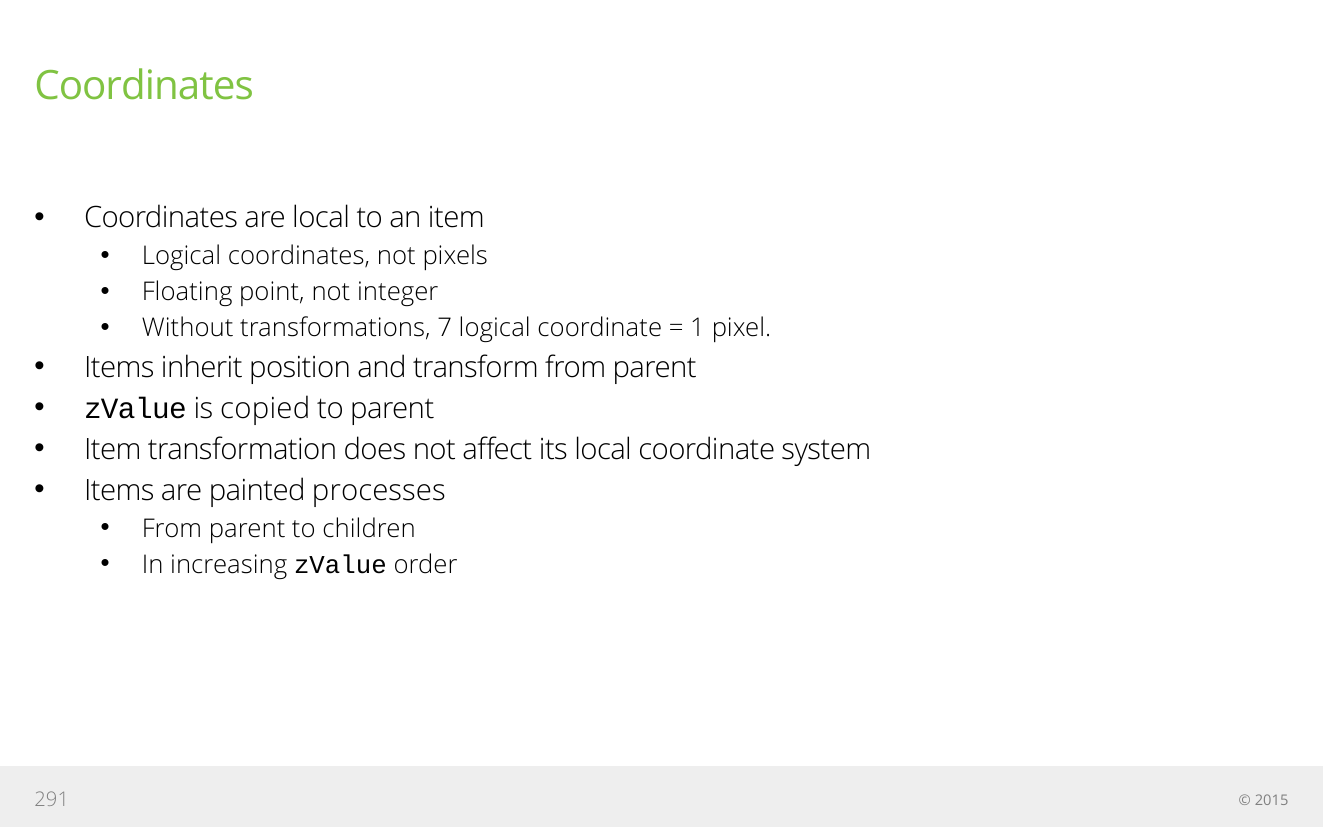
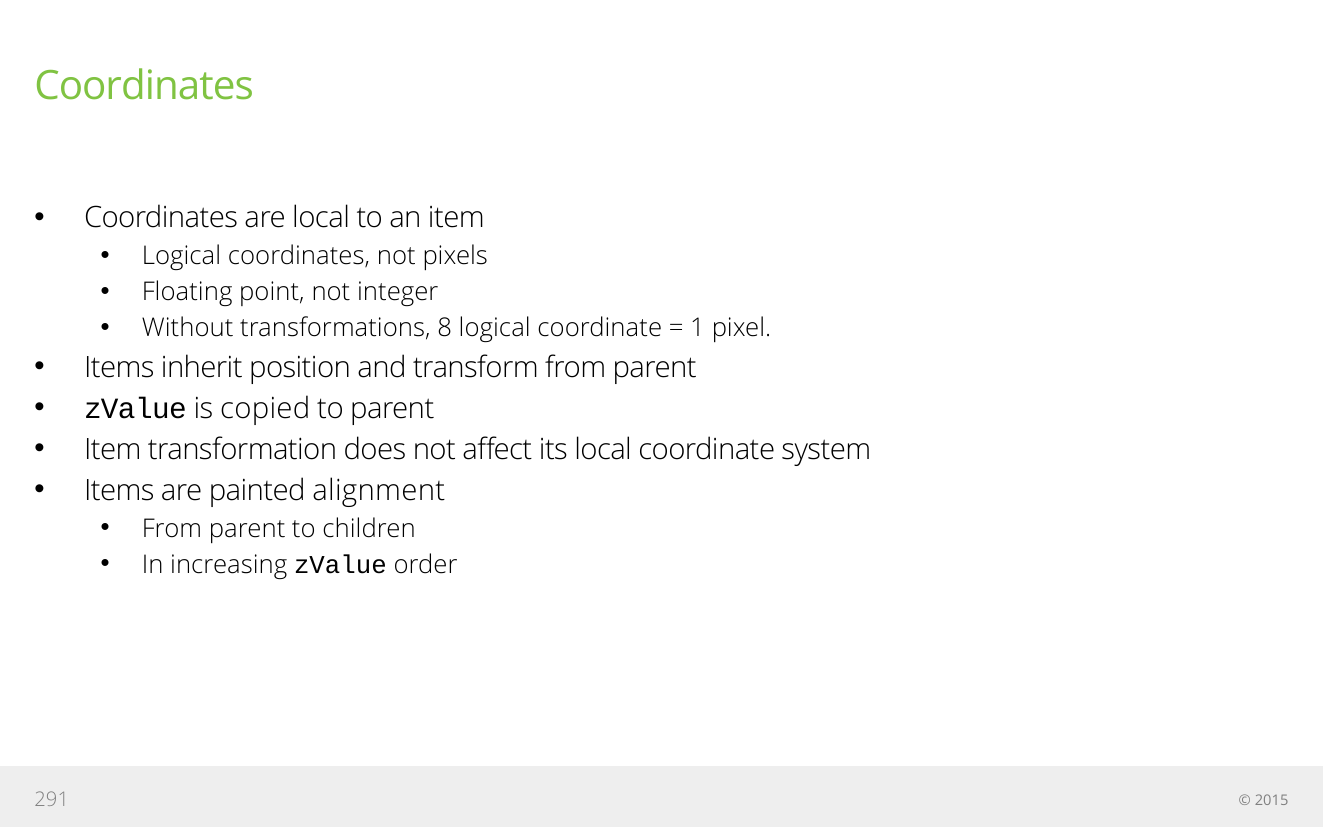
7: 7 -> 8
processes: processes -> alignment
